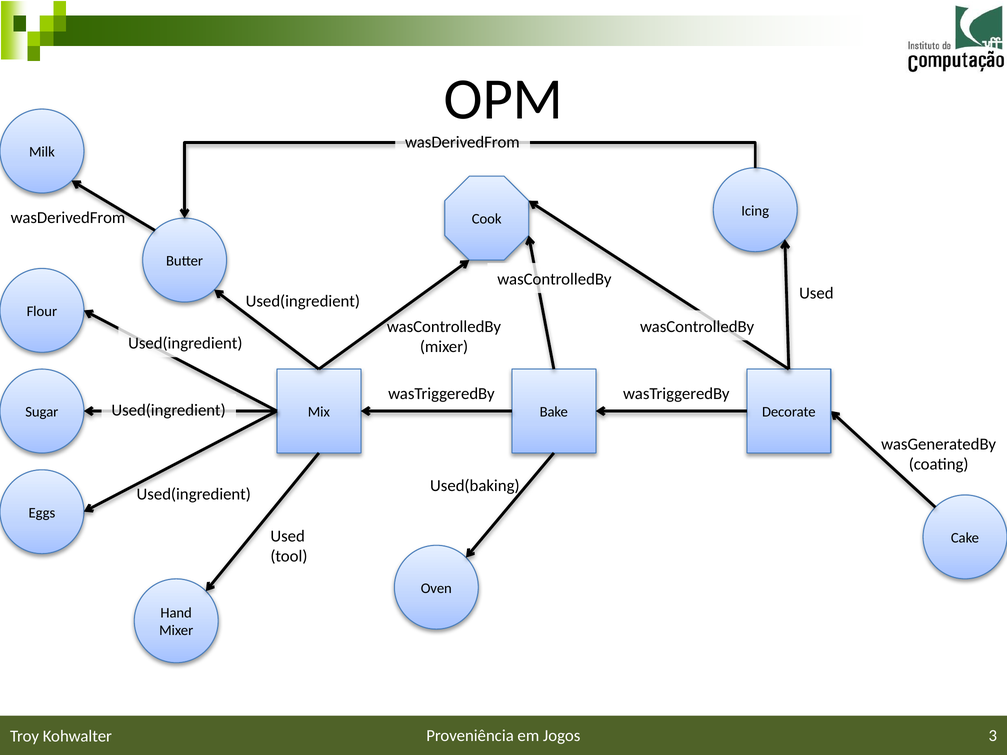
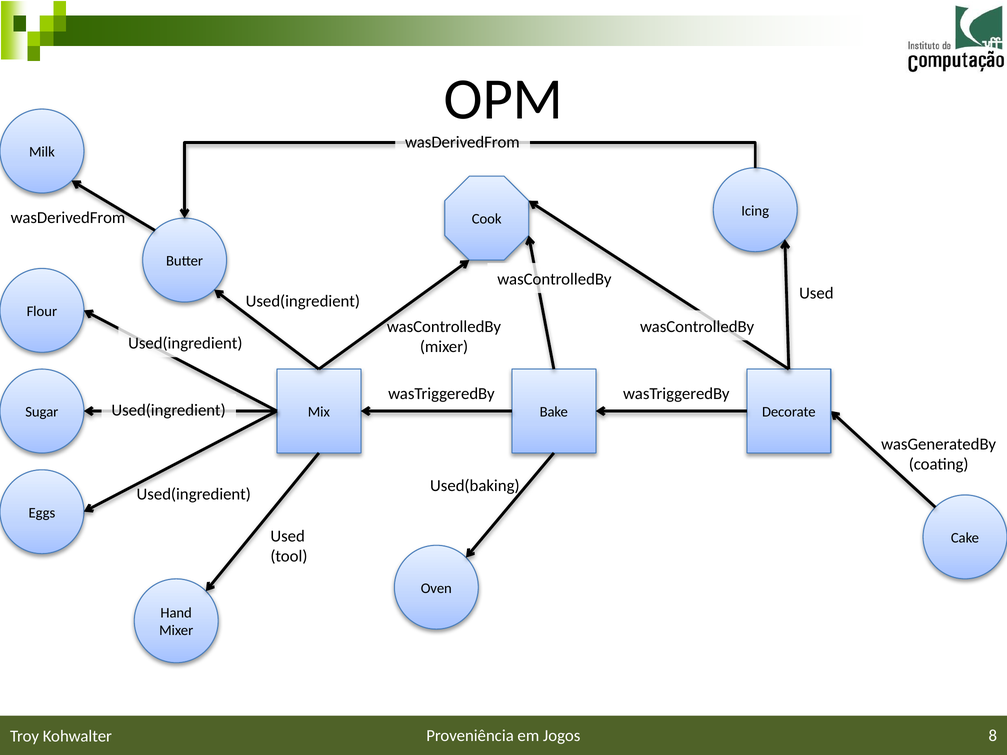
3: 3 -> 8
